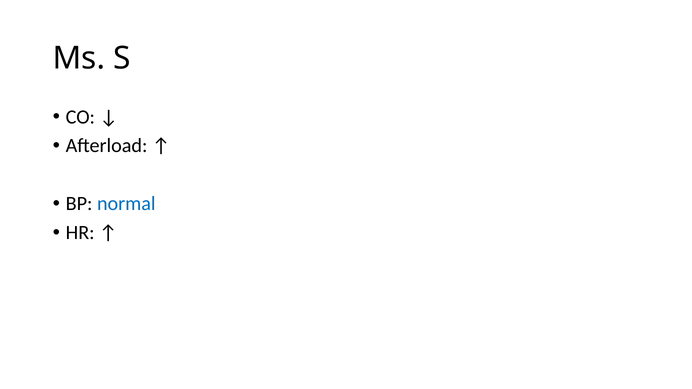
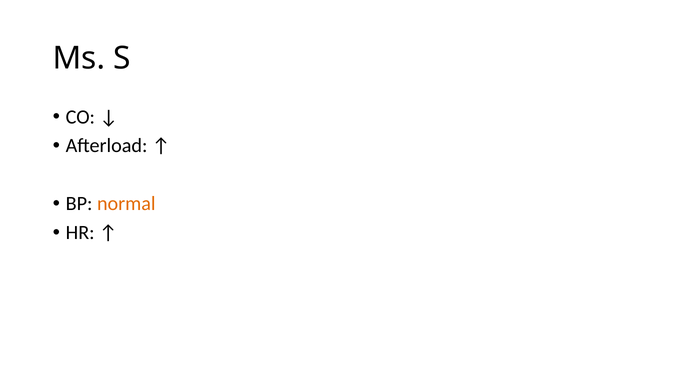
normal colour: blue -> orange
